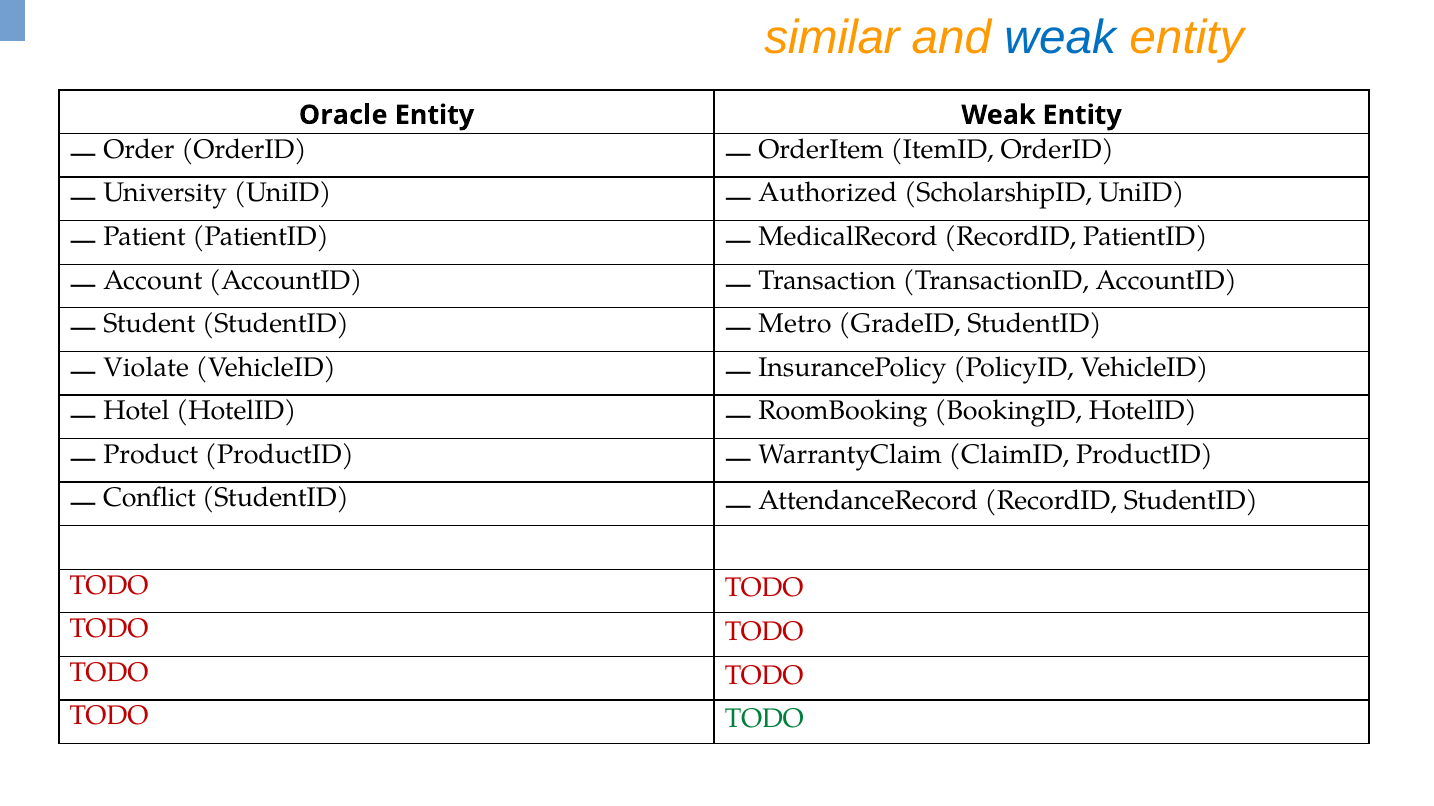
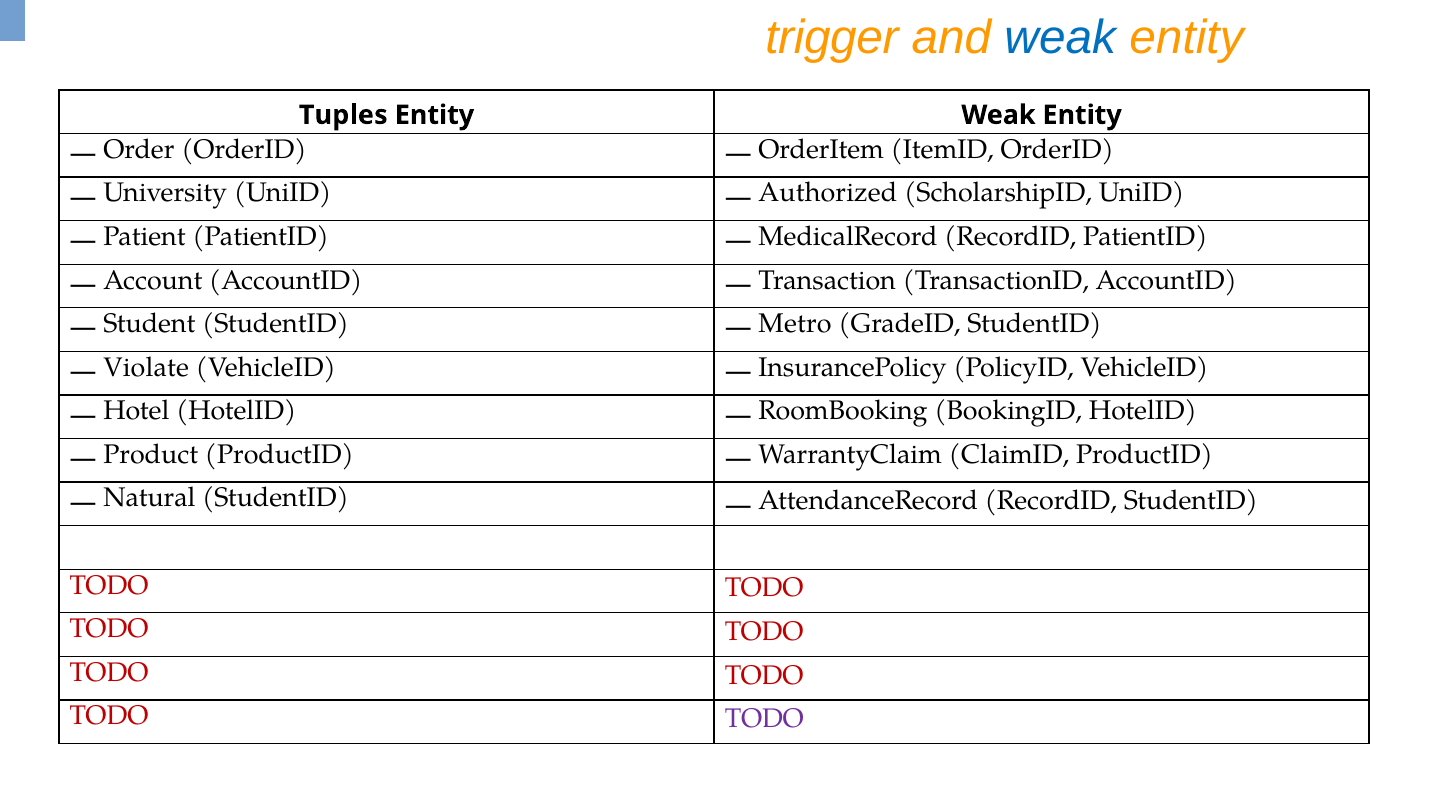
similar: similar -> trigger
Oracle: Oracle -> Tuples
Conflict: Conflict -> Natural
TODO at (764, 719) colour: green -> purple
